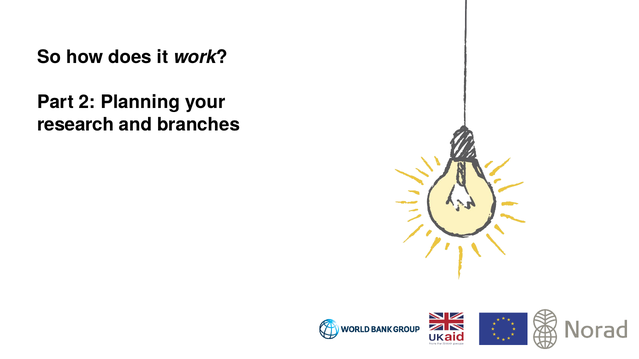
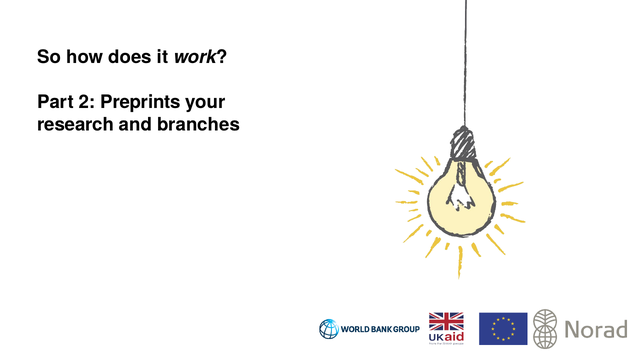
Planning: Planning -> Preprints
